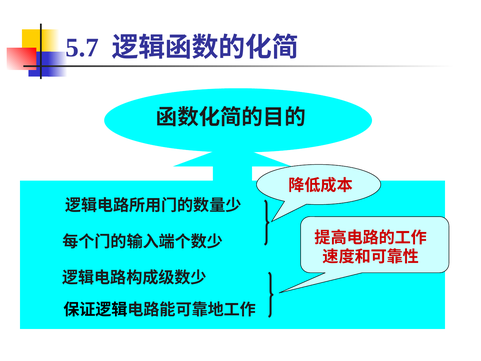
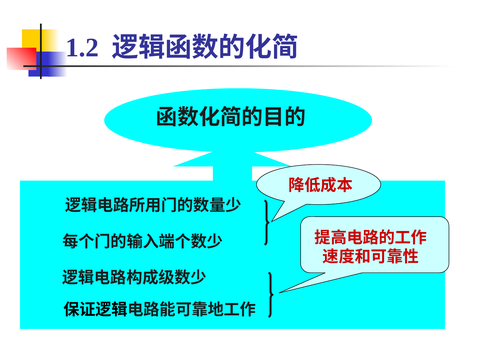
5.7: 5.7 -> 1.2
